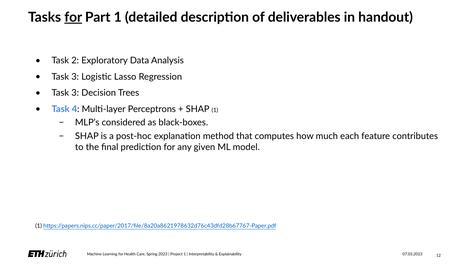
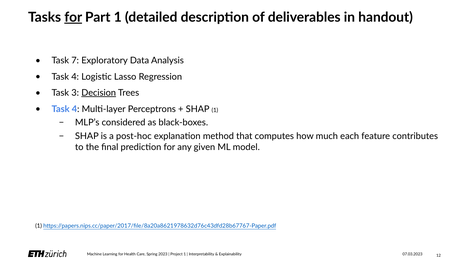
2: 2 -> 7
3 at (75, 77): 3 -> 4
Decision underline: none -> present
